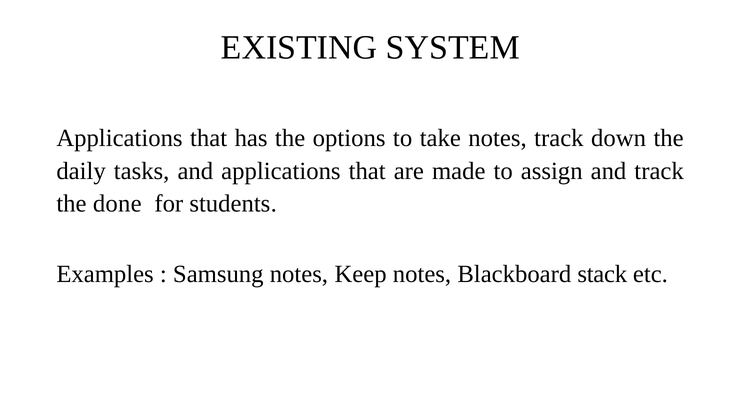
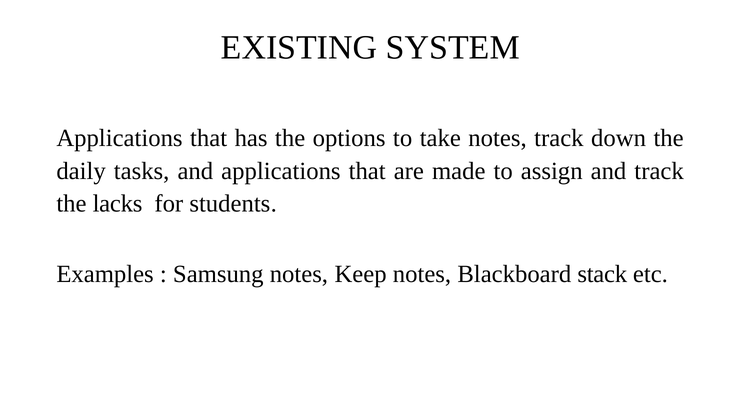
done: done -> lacks
